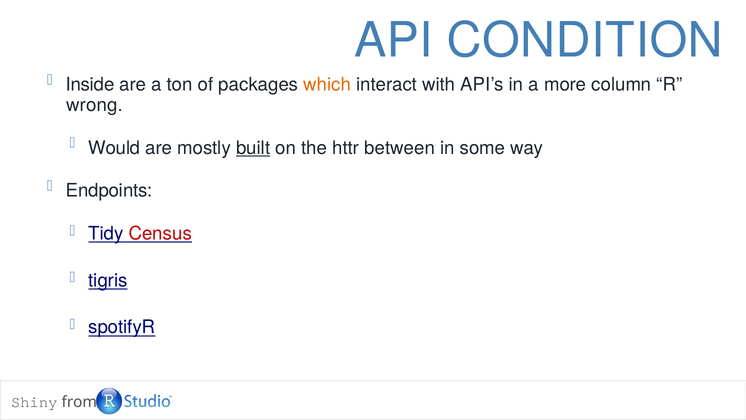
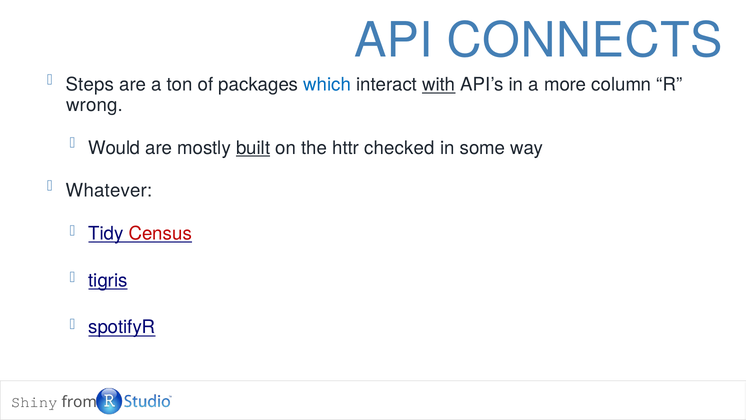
CONDITION: CONDITION -> CONNECTS
Inside: Inside -> Steps
which colour: orange -> blue
with underline: none -> present
between: between -> checked
Endpoints: Endpoints -> Whatever
